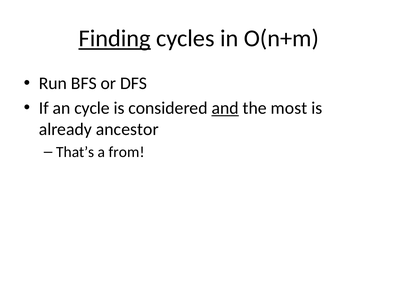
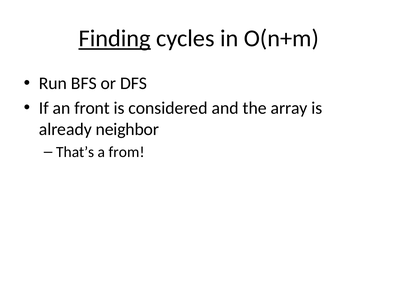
cycle: cycle -> front
and underline: present -> none
most: most -> array
ancestor: ancestor -> neighbor
